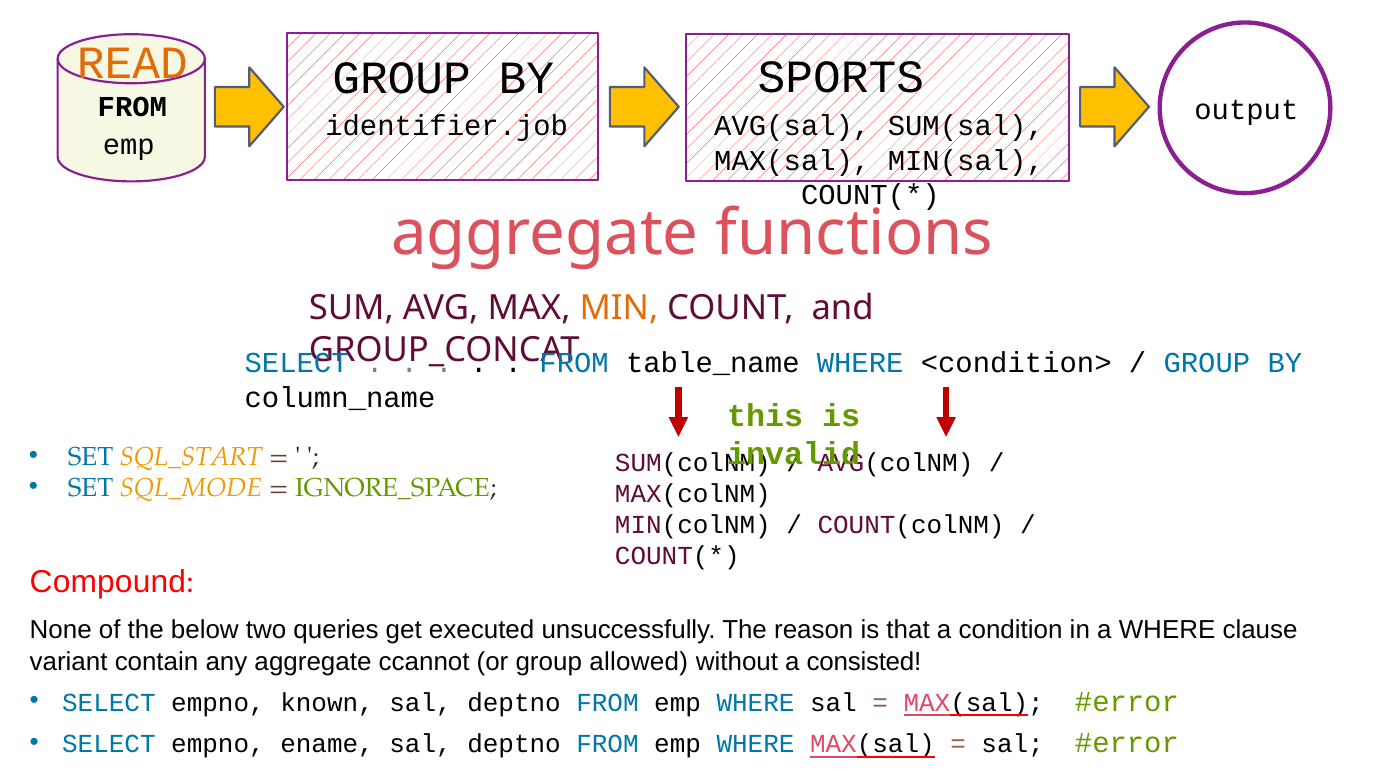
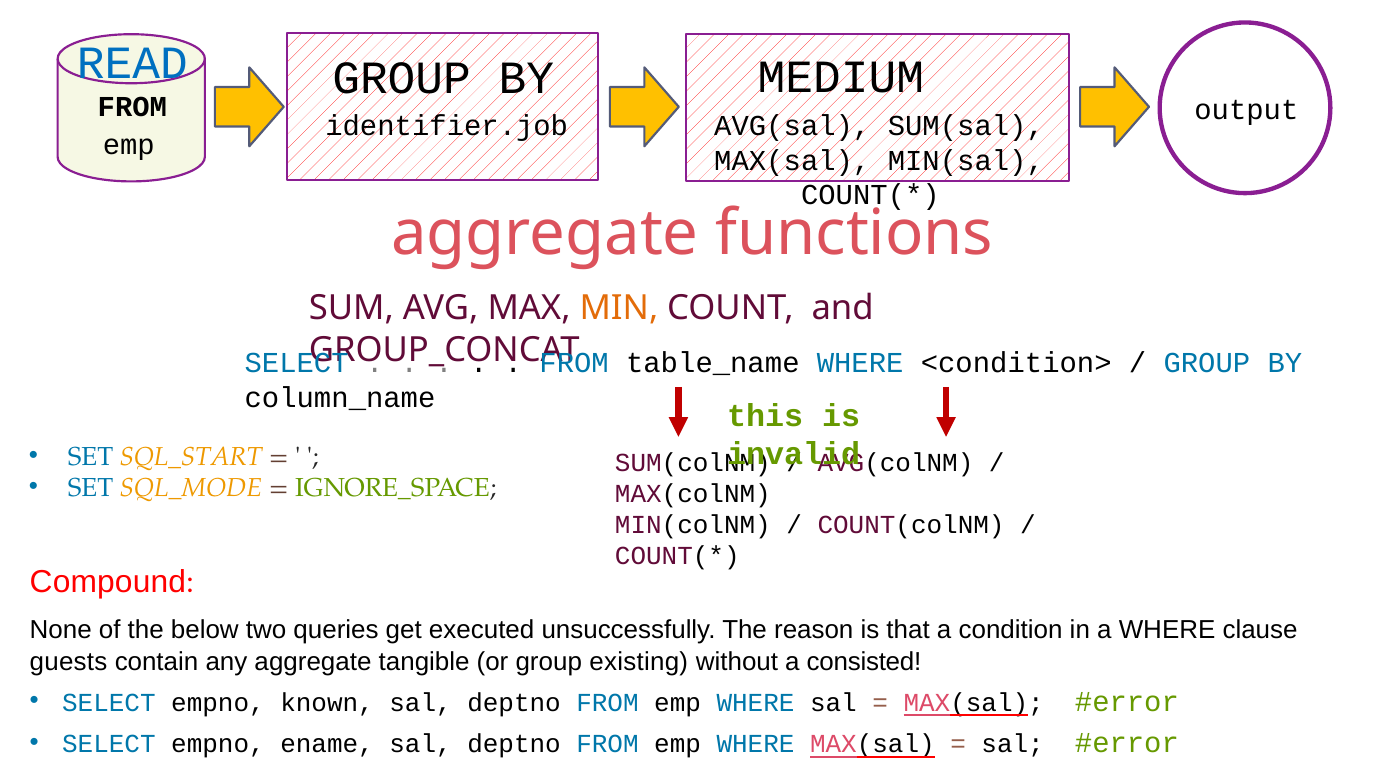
READ colour: orange -> blue
SPORTS: SPORTS -> MEDIUM
variant: variant -> guests
ccannot: ccannot -> tangible
allowed: allowed -> existing
